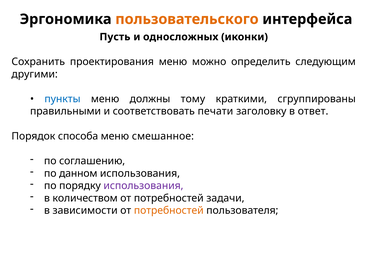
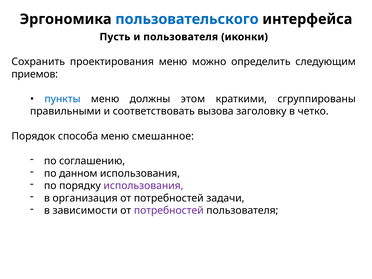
пользовательского colour: orange -> blue
и односложных: односложных -> пользователя
другими: другими -> приемов
тому: тому -> этом
печати: печати -> вызова
ответ: ответ -> четко
количеством: количеством -> организация
потребностей colour: orange -> purple
